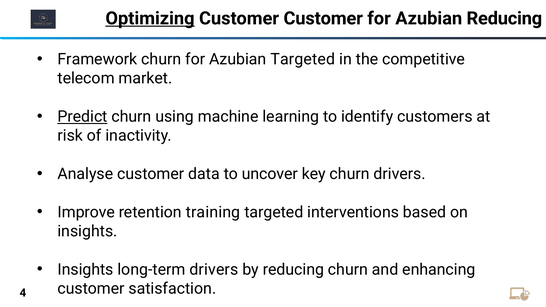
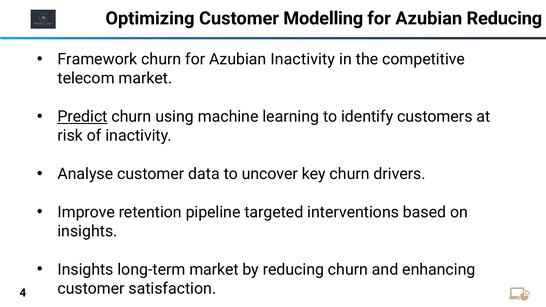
Optimizing underline: present -> none
Customer Customer: Customer -> Modelling
Azubian Targeted: Targeted -> Inactivity
training: training -> pipeline
long-term drivers: drivers -> market
